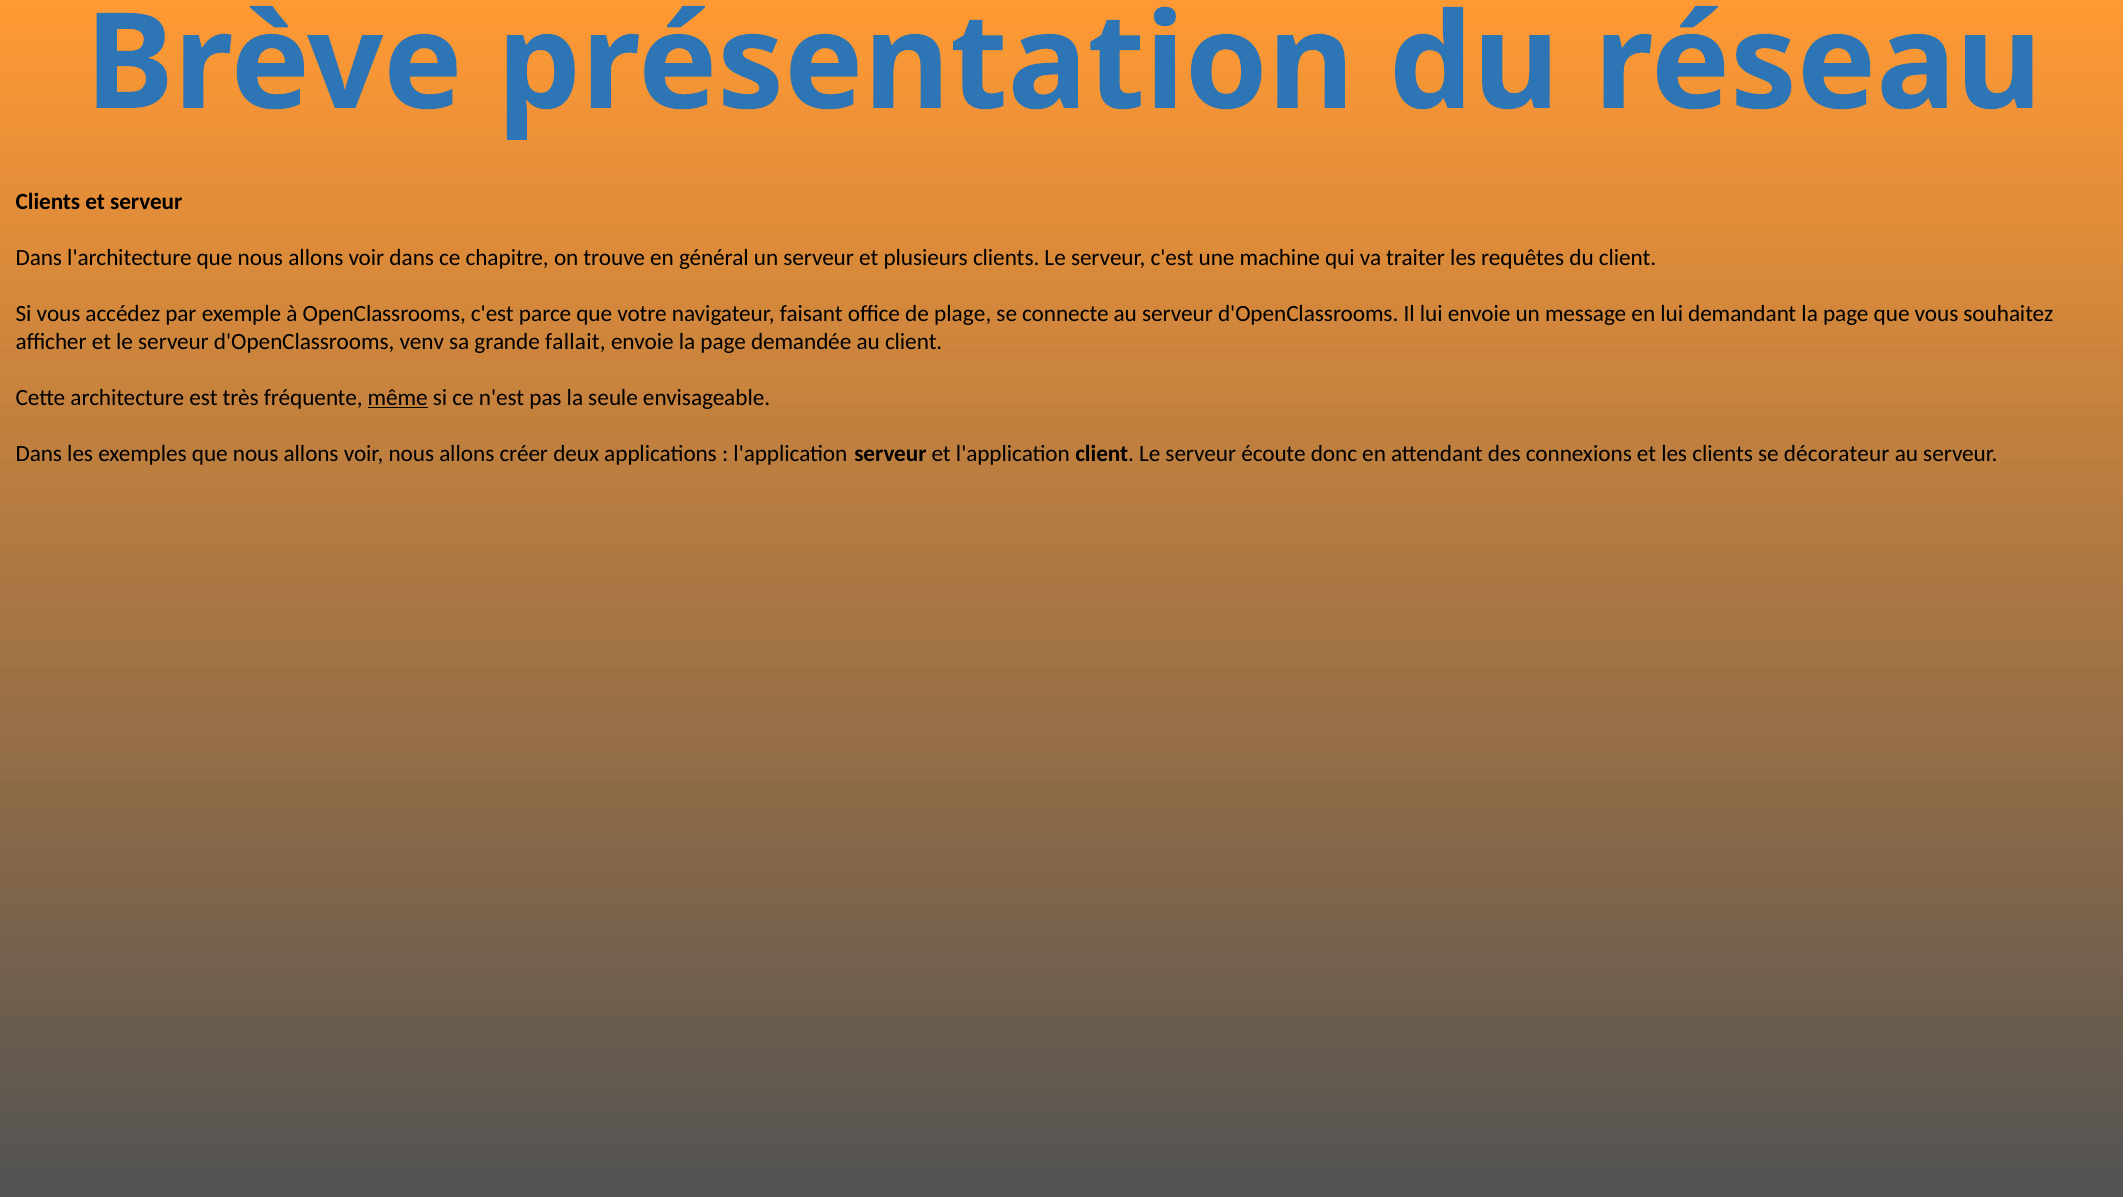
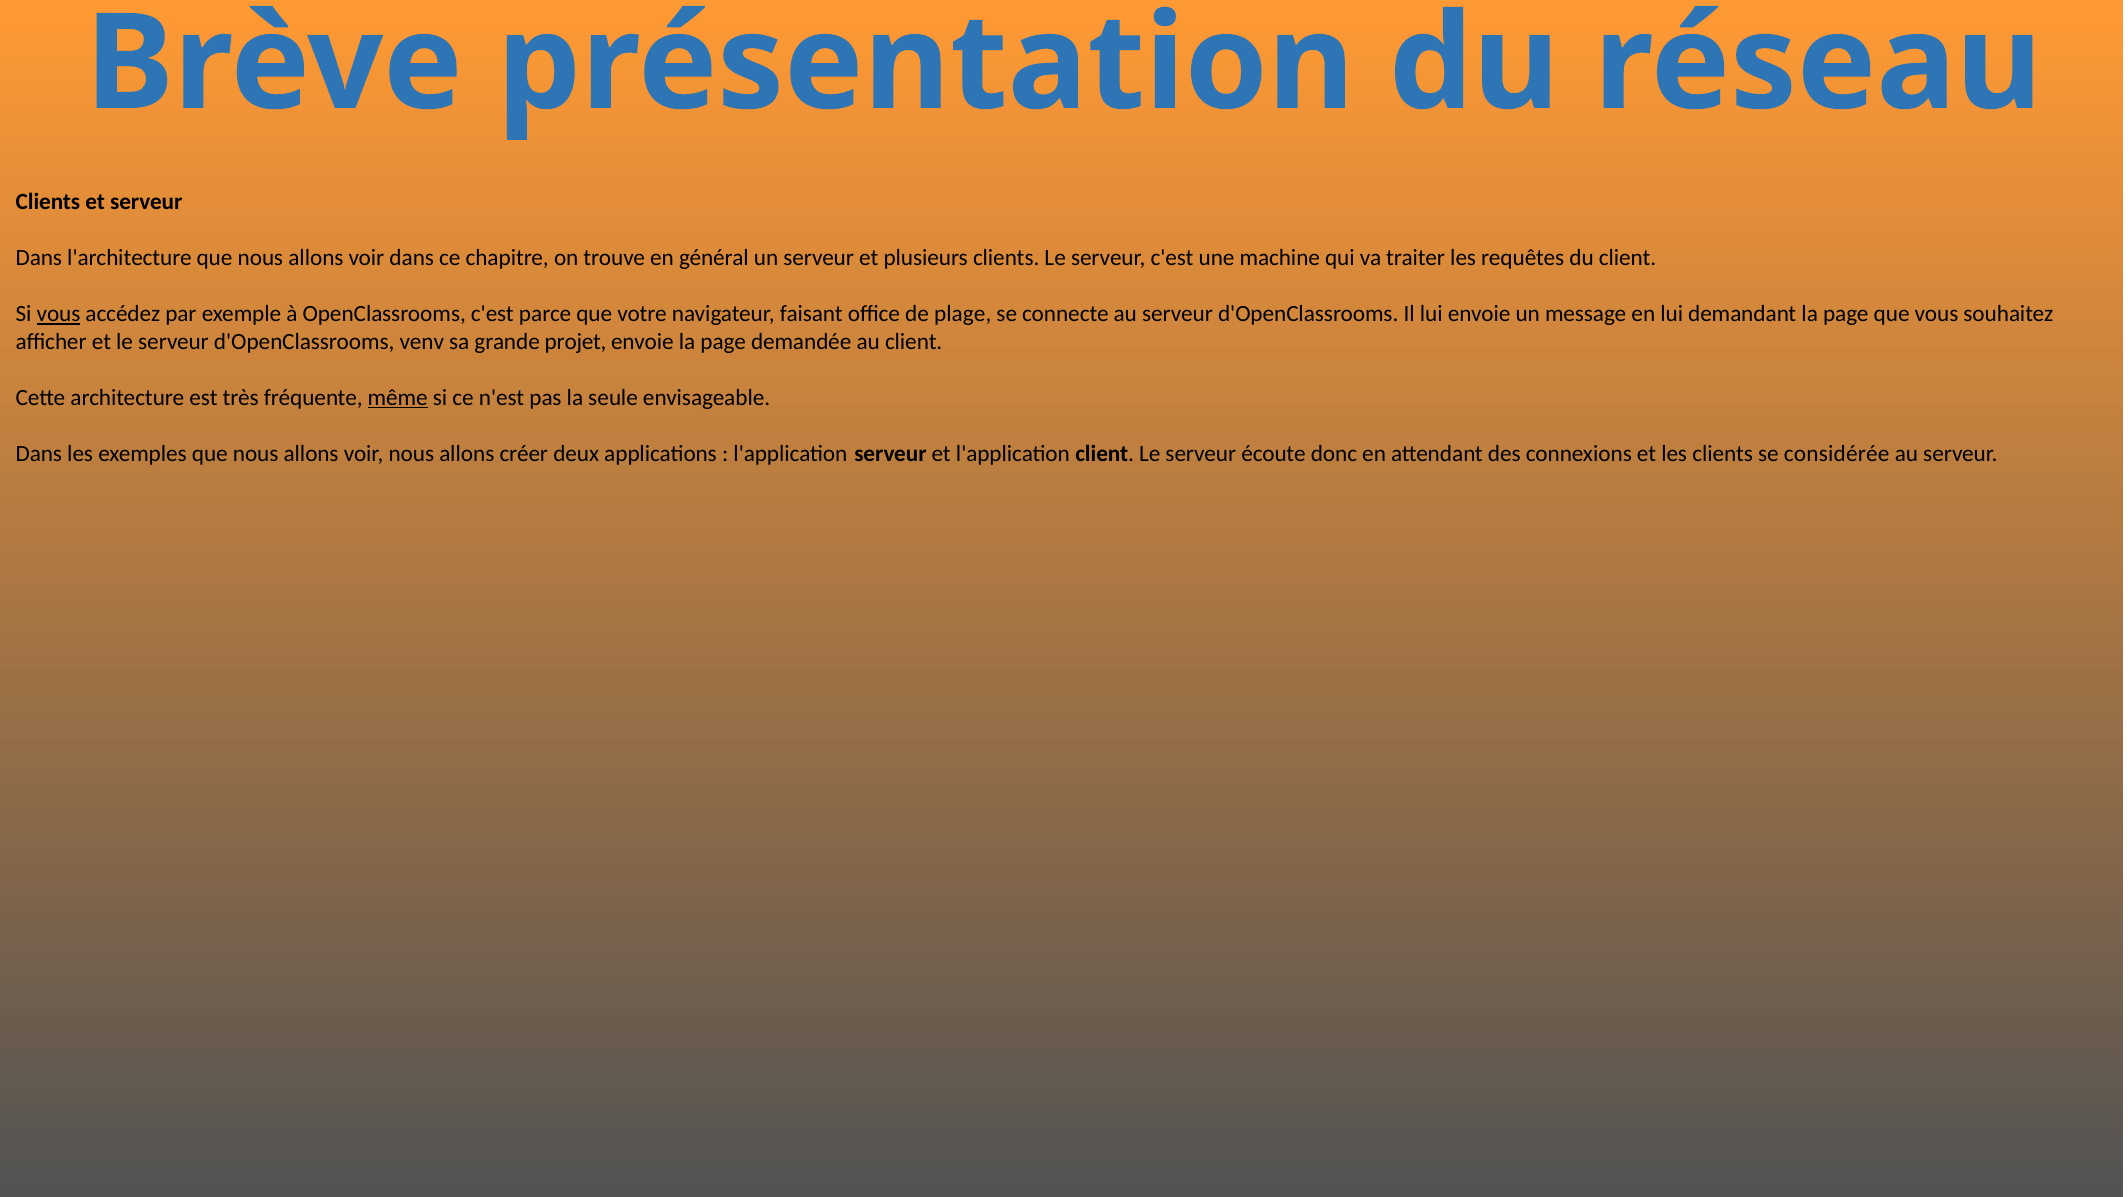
vous at (59, 314) underline: none -> present
fallait: fallait -> projet
décorateur: décorateur -> considérée
